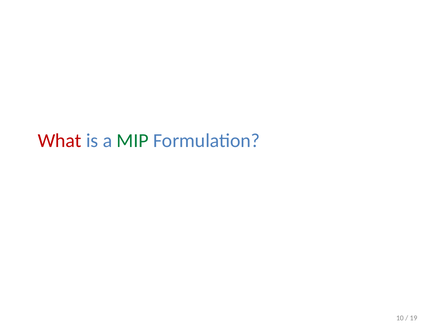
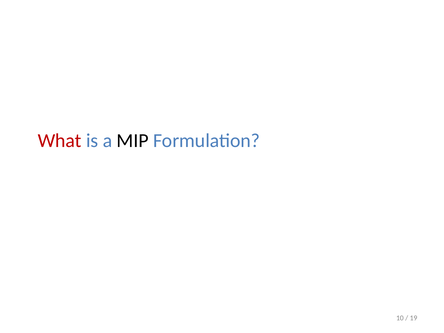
MIP colour: green -> black
